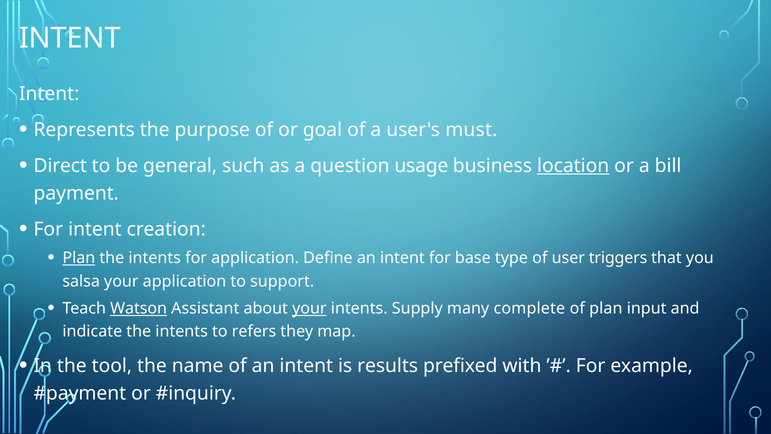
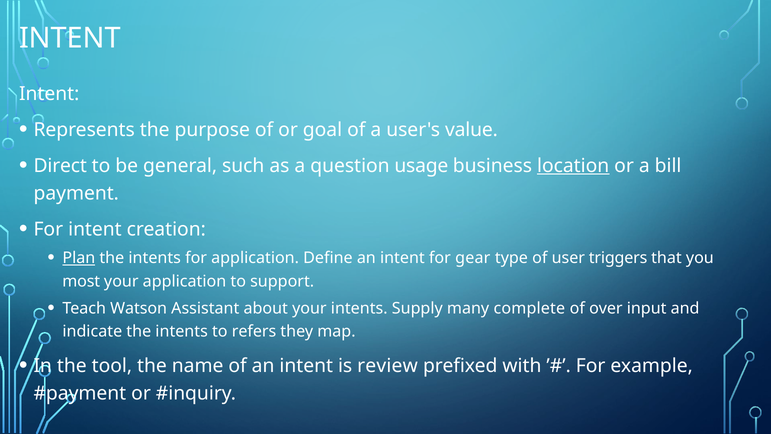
must: must -> value
base: base -> gear
salsa: salsa -> most
Watson underline: present -> none
your at (309, 308) underline: present -> none
of plan: plan -> over
results: results -> review
